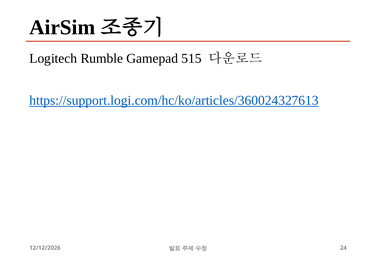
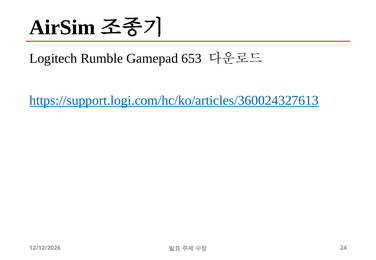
515: 515 -> 653
